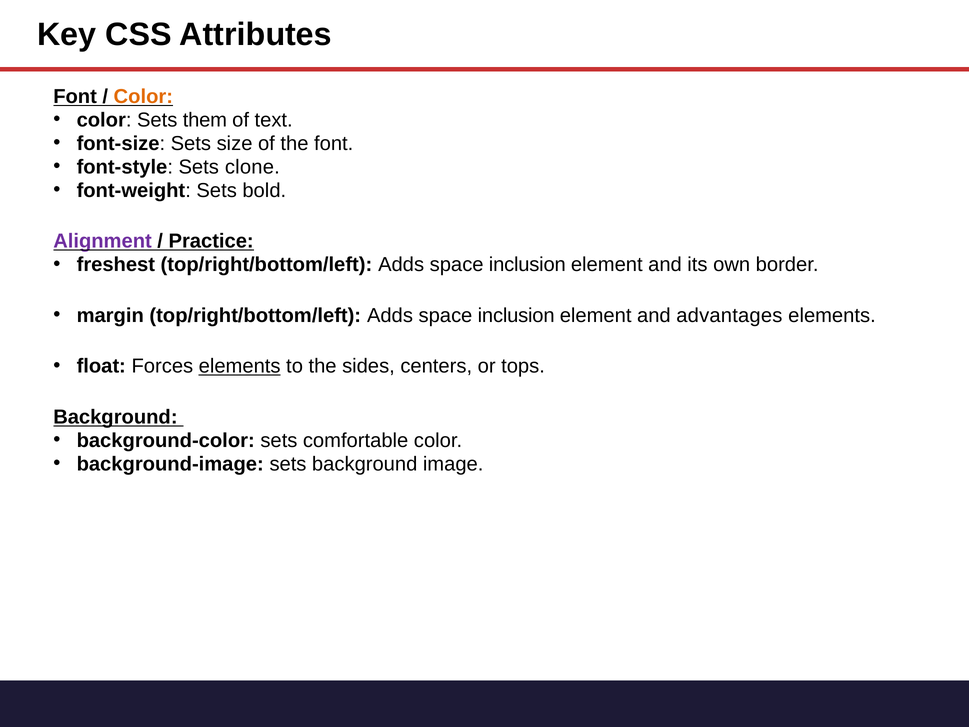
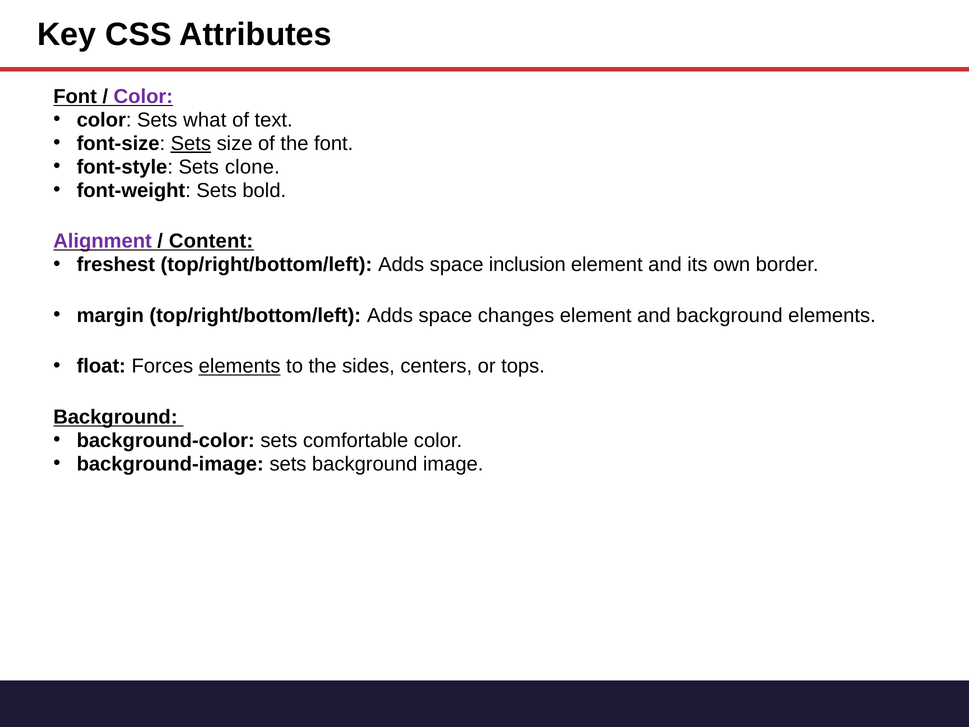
Color at (143, 97) colour: orange -> purple
them: them -> what
Sets at (191, 144) underline: none -> present
Practice: Practice -> Content
inclusion at (516, 315): inclusion -> changes
and advantages: advantages -> background
